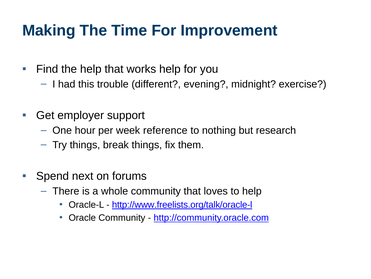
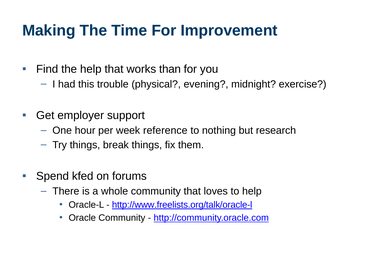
works help: help -> than
different: different -> physical
next: next -> kfed
